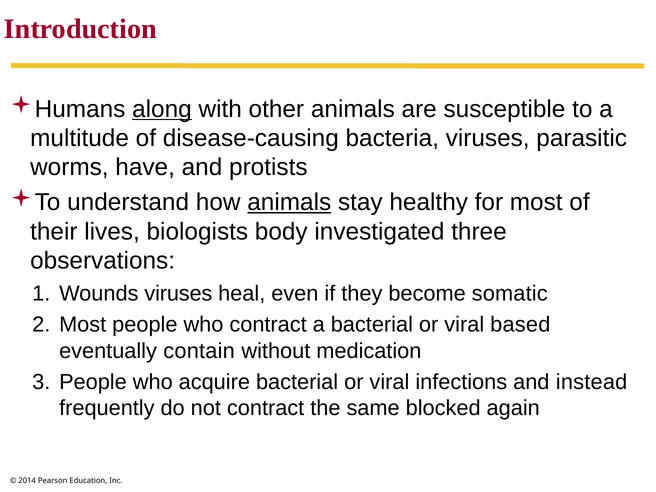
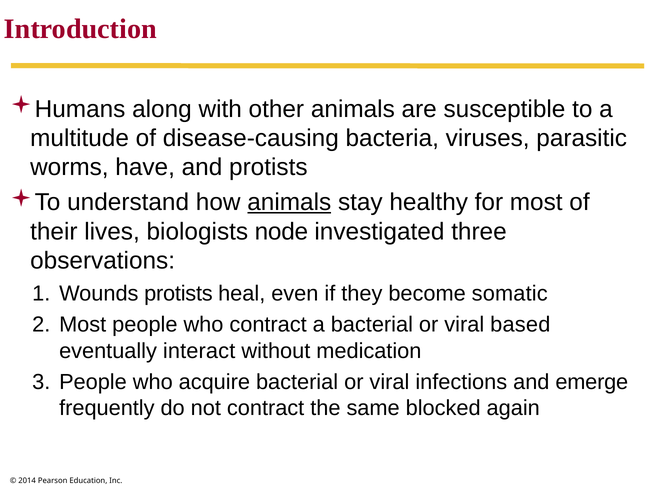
along underline: present -> none
body: body -> node
Wounds viruses: viruses -> protists
contain: contain -> interact
instead: instead -> emerge
